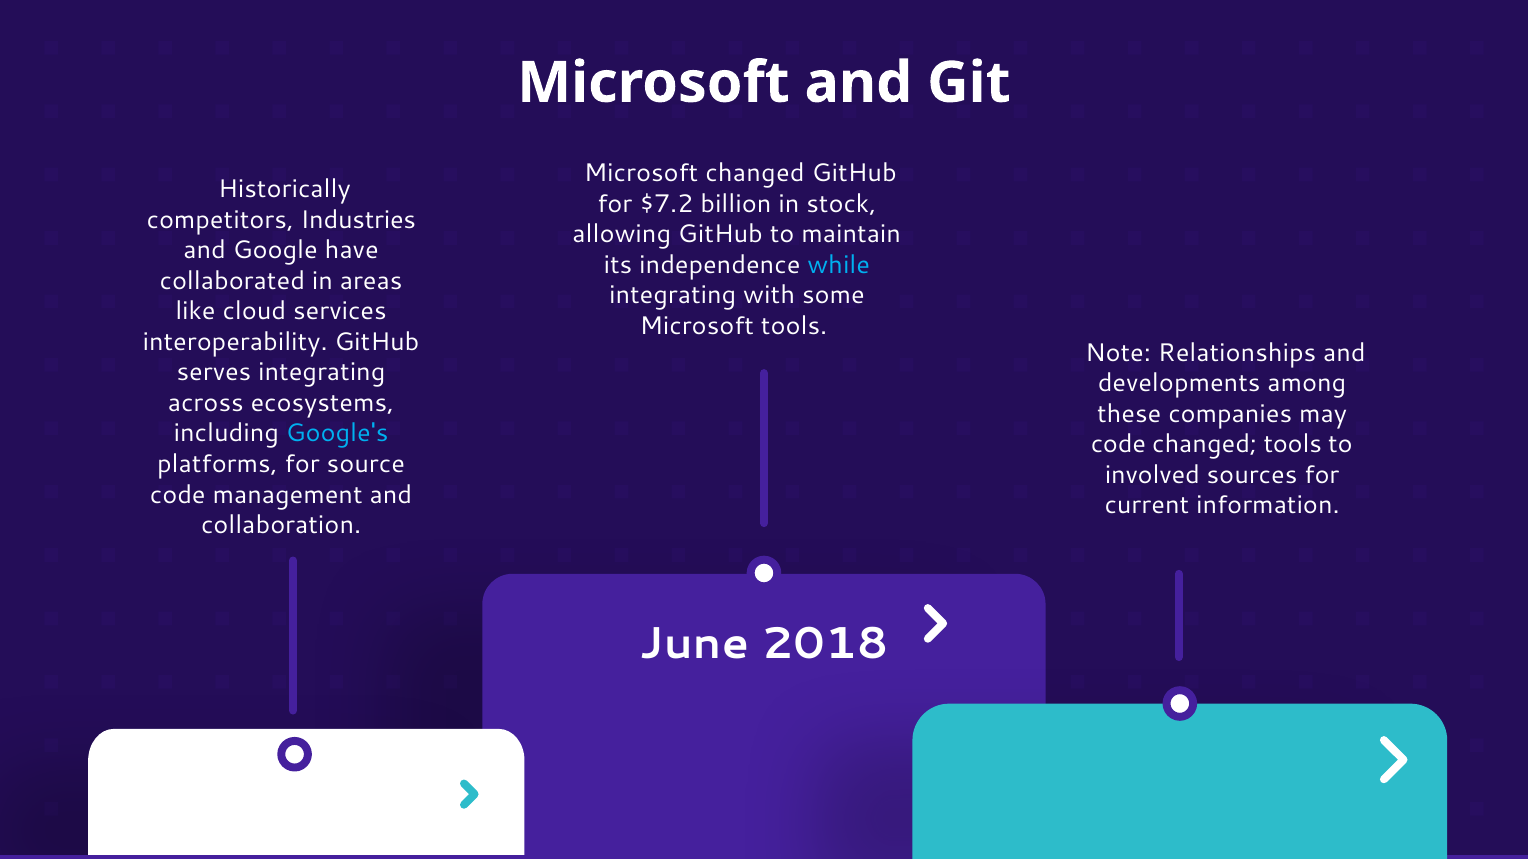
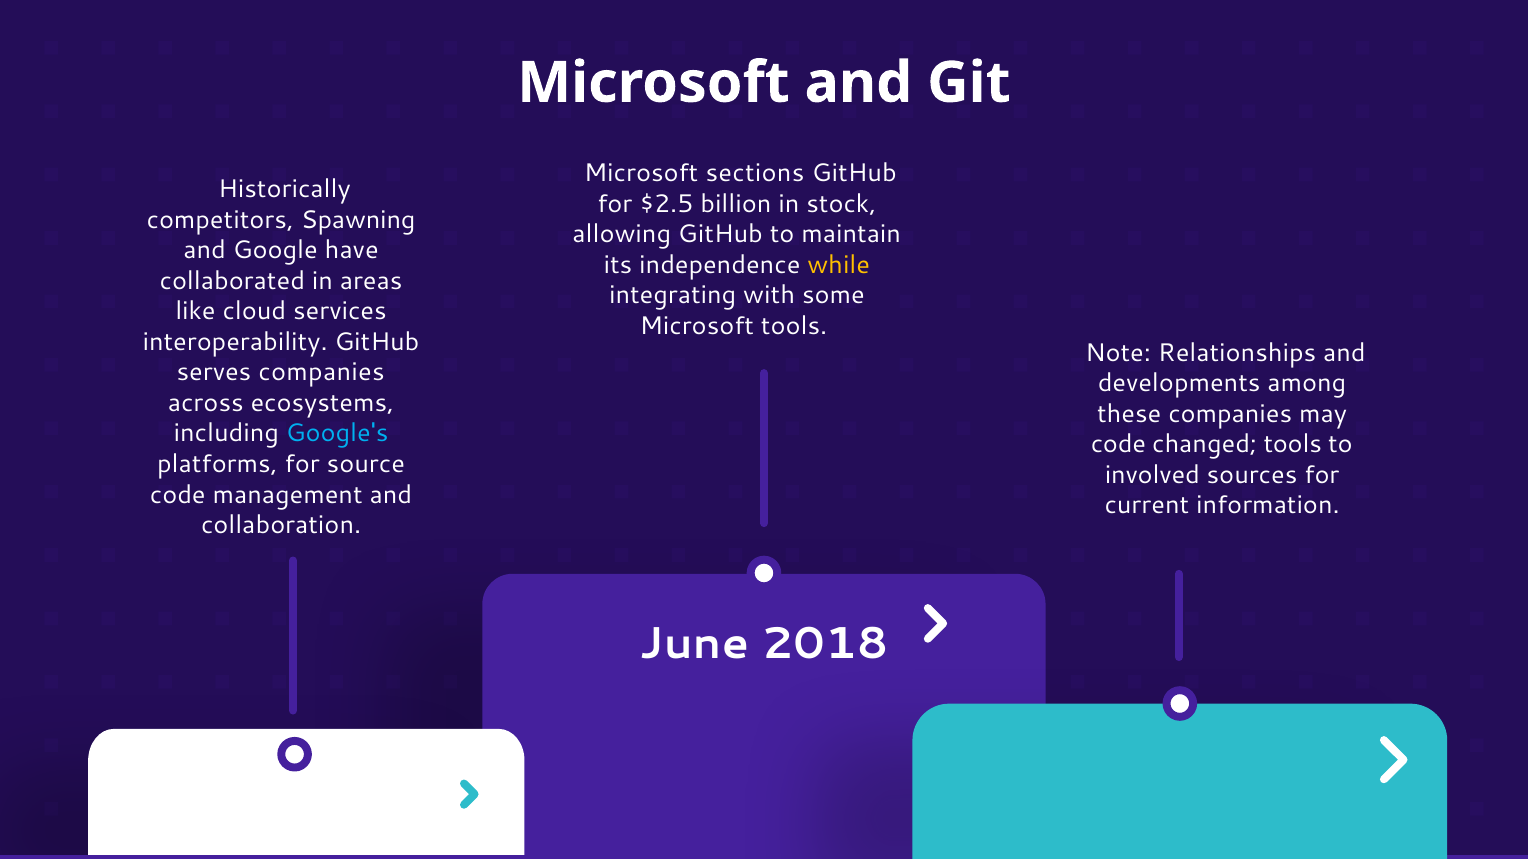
Microsoft changed: changed -> sections
$7.2: $7.2 -> $2.5
Industries: Industries -> Spawning
while colour: light blue -> yellow
serves integrating: integrating -> companies
